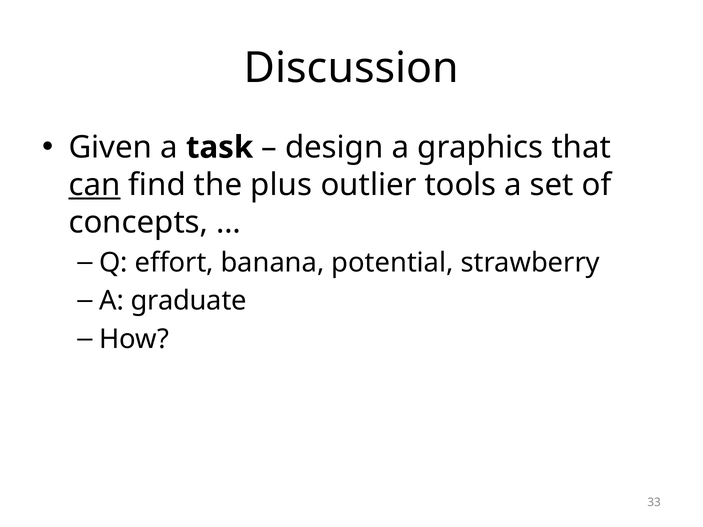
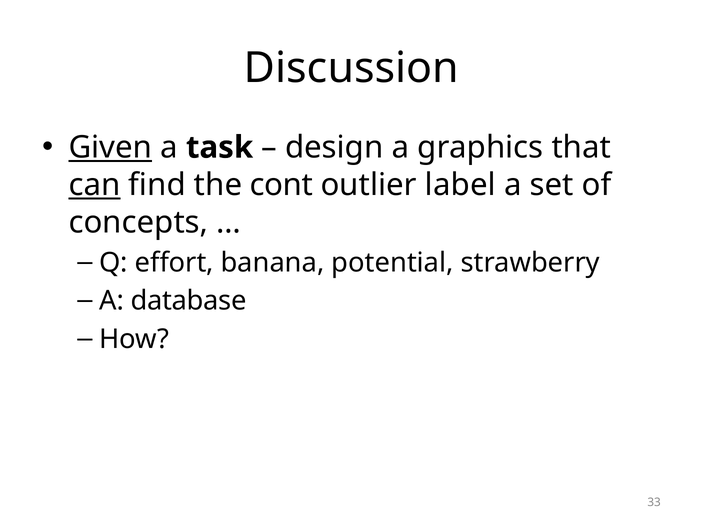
Given underline: none -> present
plus: plus -> cont
tools: tools -> label
graduate: graduate -> database
